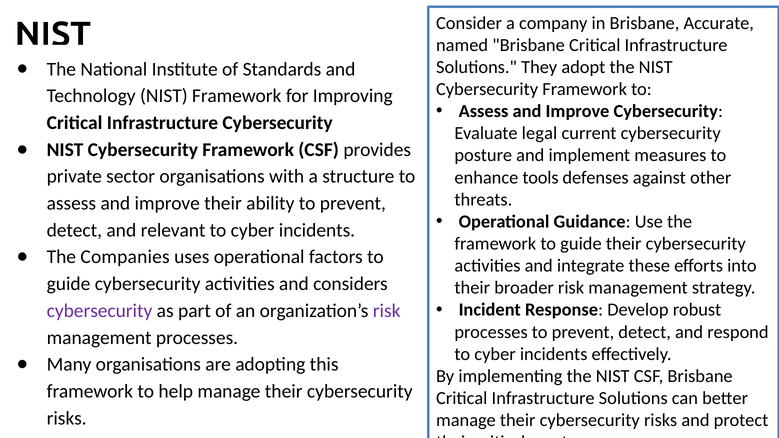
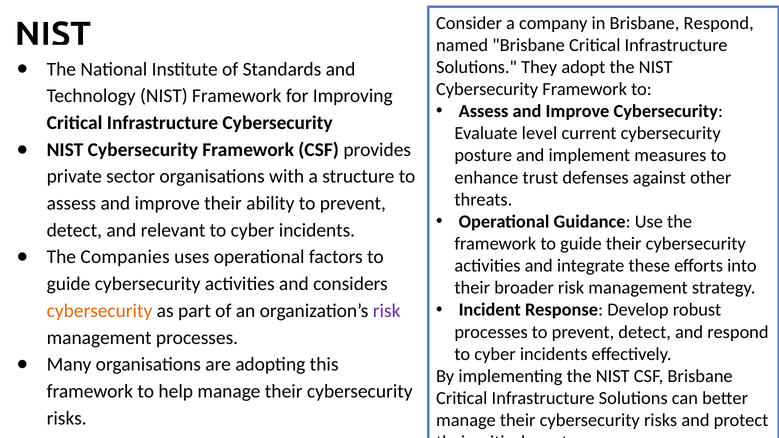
Brisbane Accurate: Accurate -> Respond
legal: legal -> level
tools: tools -> trust
cybersecurity at (100, 311) colour: purple -> orange
